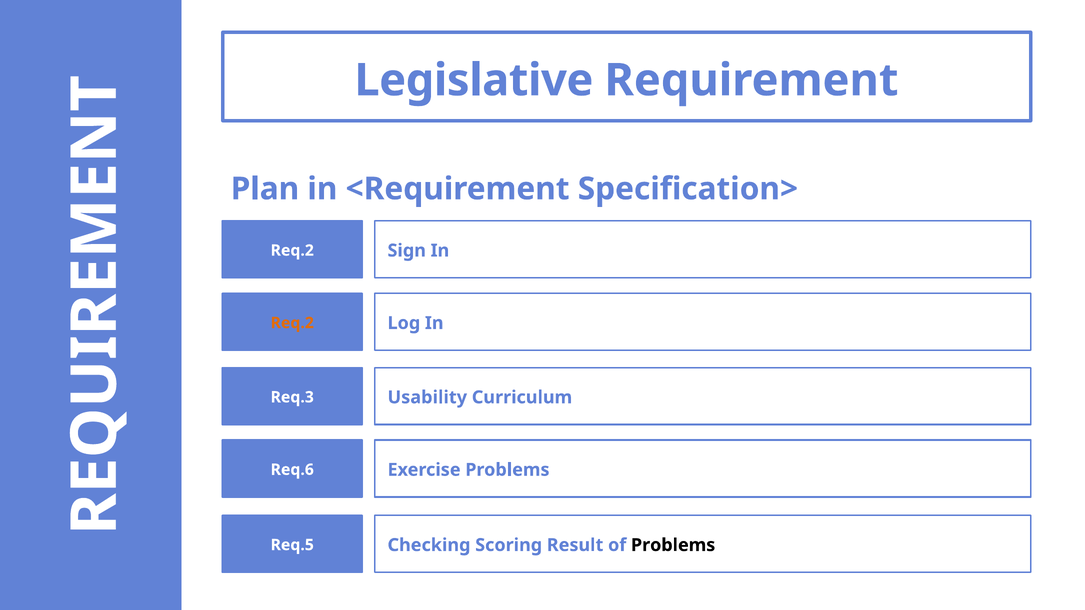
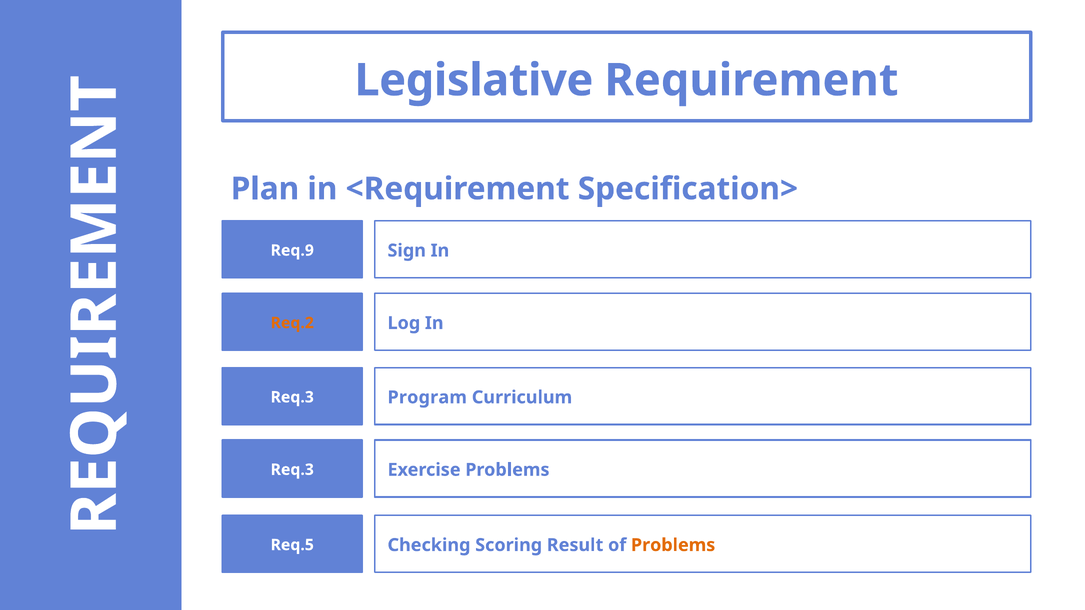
Req.2 at (292, 251): Req.2 -> Req.9
Usability: Usability -> Program
Req.6 at (292, 470): Req.6 -> Req.3
Problems at (673, 545) colour: black -> orange
